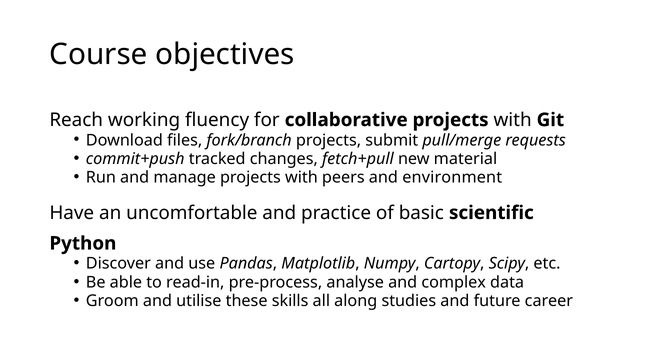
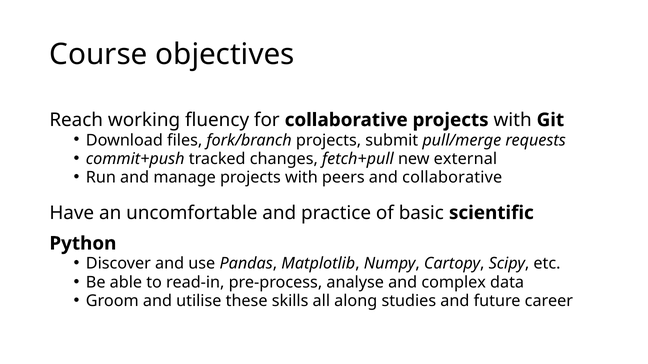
material: material -> external
and environment: environment -> collaborative
